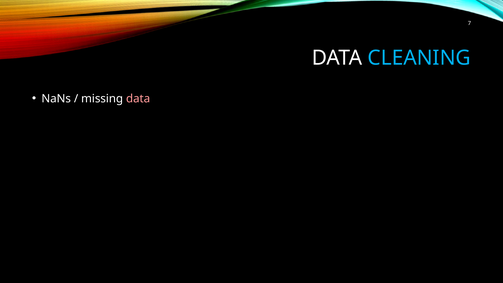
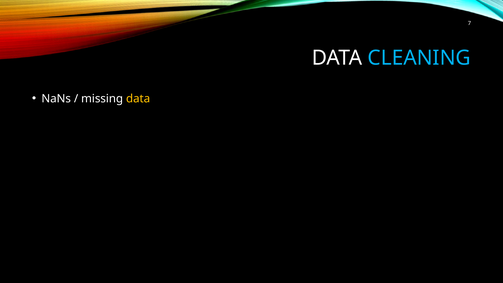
data at (138, 99) colour: pink -> yellow
